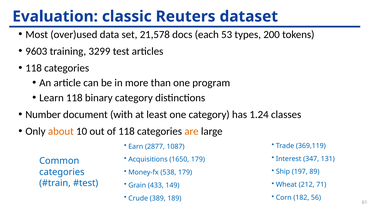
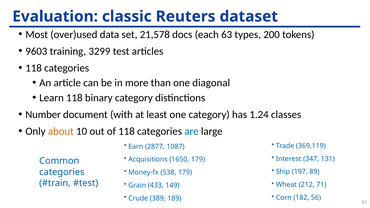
53: 53 -> 63
program: program -> diagonal
are colour: orange -> blue
